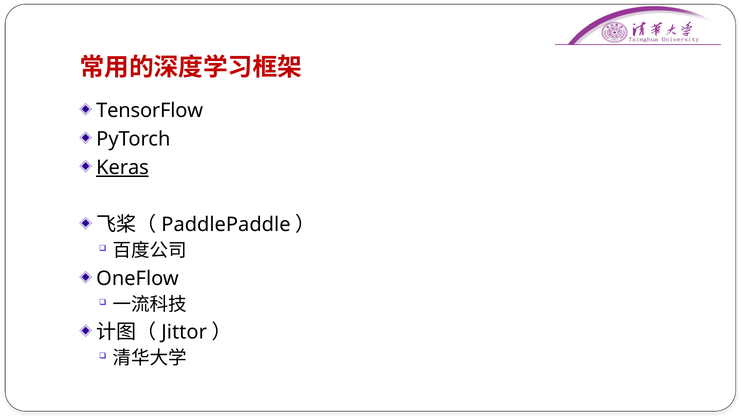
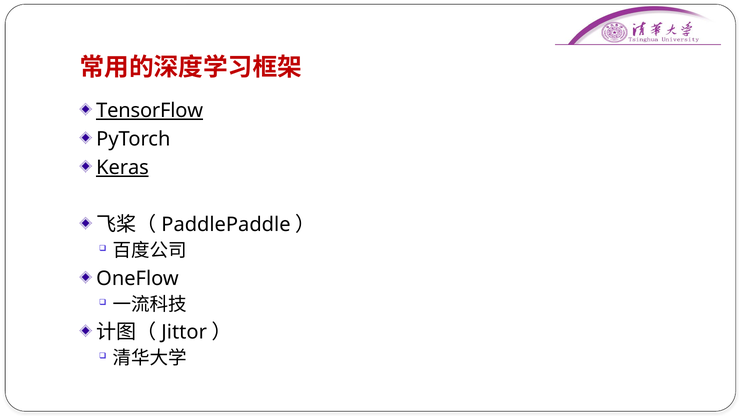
TensorFlow underline: none -> present
